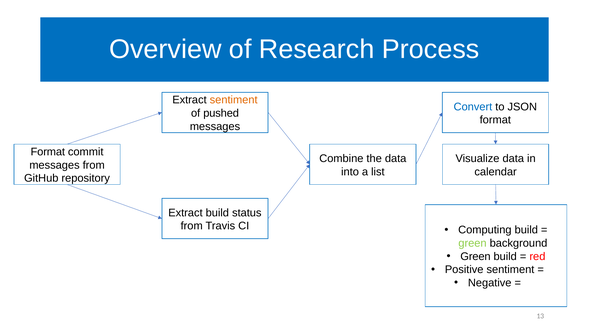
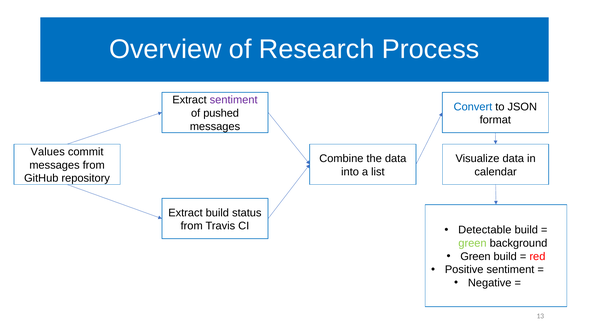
sentiment at (234, 100) colour: orange -> purple
Format at (48, 152): Format -> Values
Computing: Computing -> Detectable
